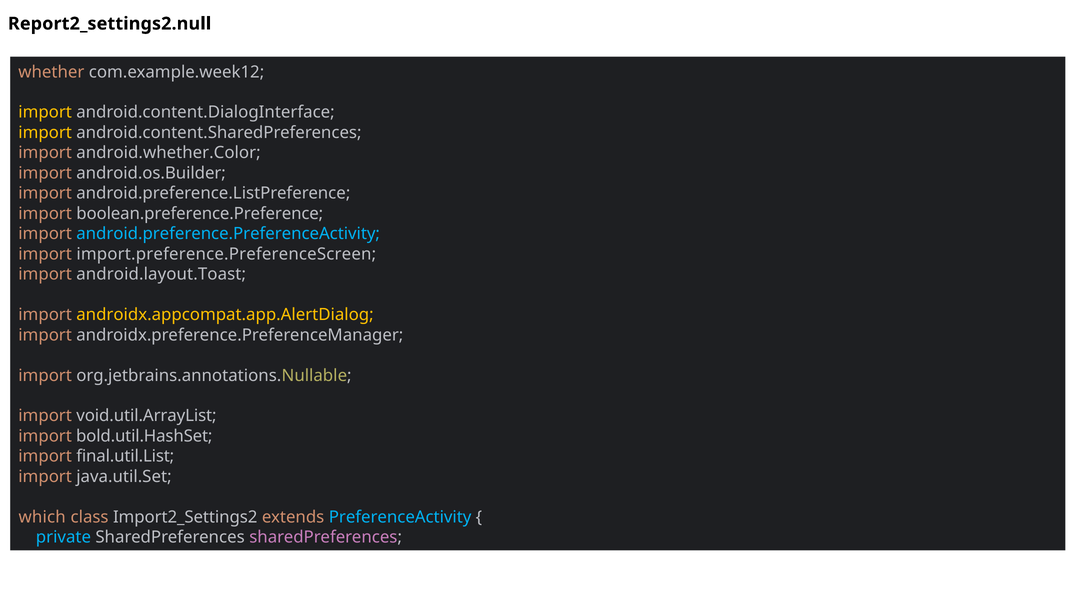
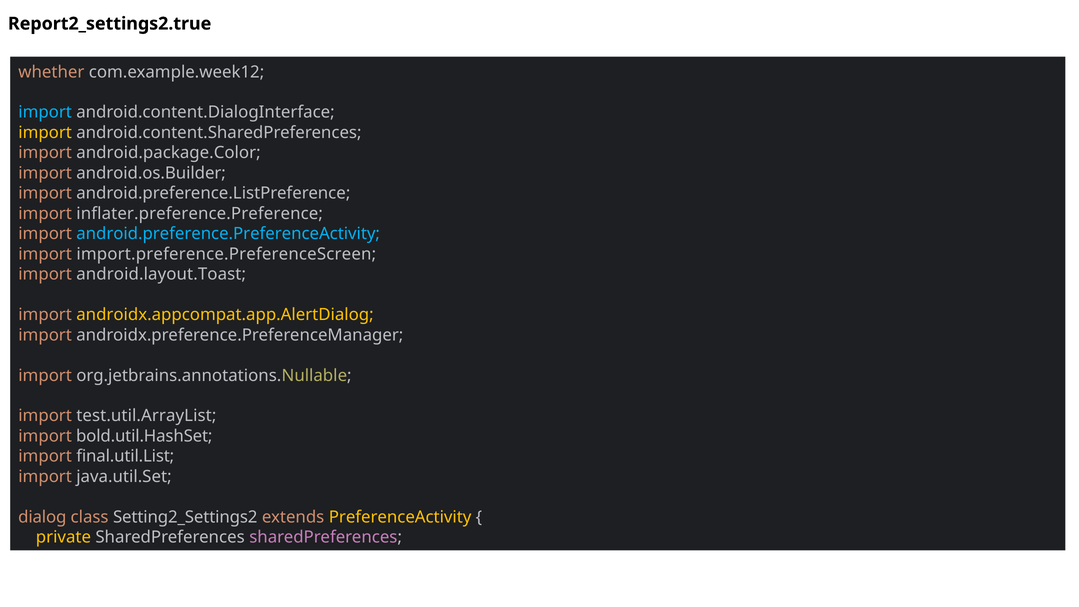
Report2_settings2.null: Report2_settings2.null -> Report2_settings2.true
import at (45, 112) colour: yellow -> light blue
android.whether.Color: android.whether.Color -> android.package.Color
boolean.preference.Preference: boolean.preference.Preference -> inflater.preference.Preference
void.util.ArrayList: void.util.ArrayList -> test.util.ArrayList
which: which -> dialog
Import2_Settings2: Import2_Settings2 -> Setting2_Settings2
PreferenceActivity colour: light blue -> yellow
private colour: light blue -> yellow
